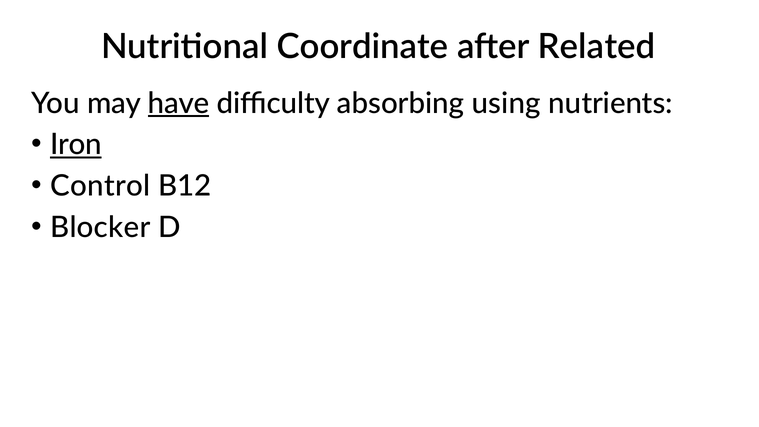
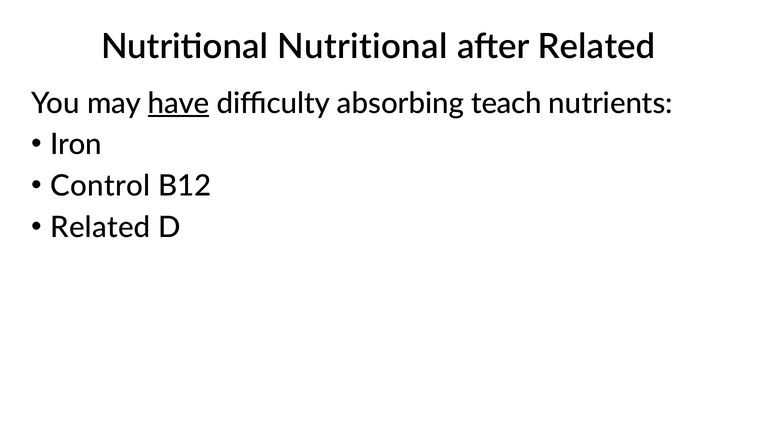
Nutritional Coordinate: Coordinate -> Nutritional
using: using -> teach
Iron underline: present -> none
Blocker at (100, 227): Blocker -> Related
